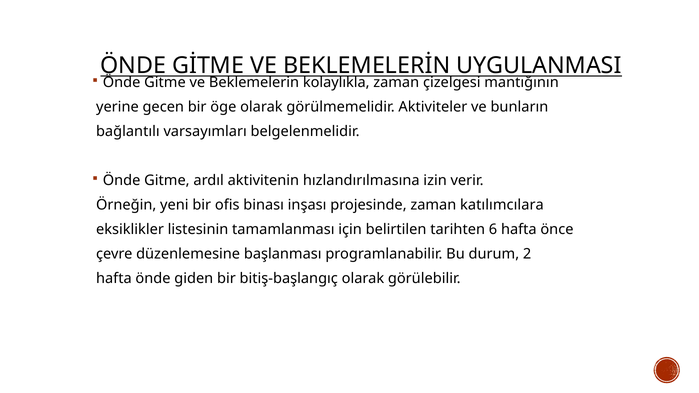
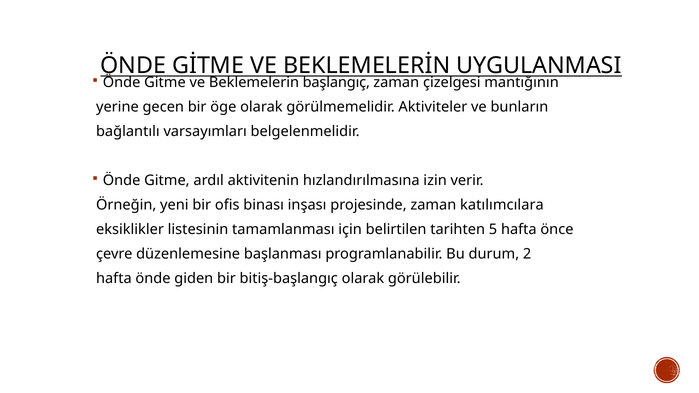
kolaylıkla: kolaylıkla -> başlangıç
6: 6 -> 5
